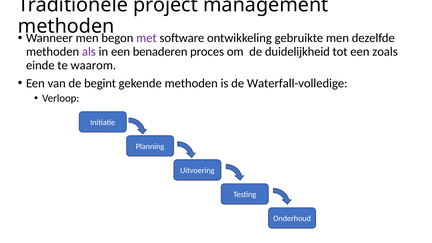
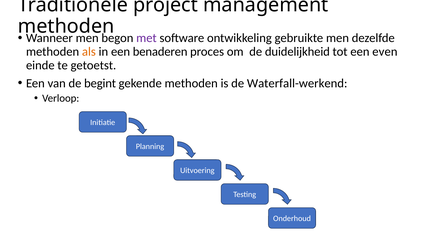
als colour: purple -> orange
zoals: zoals -> even
waarom: waarom -> getoetst
Waterfall-volledige: Waterfall-volledige -> Waterfall-werkend
